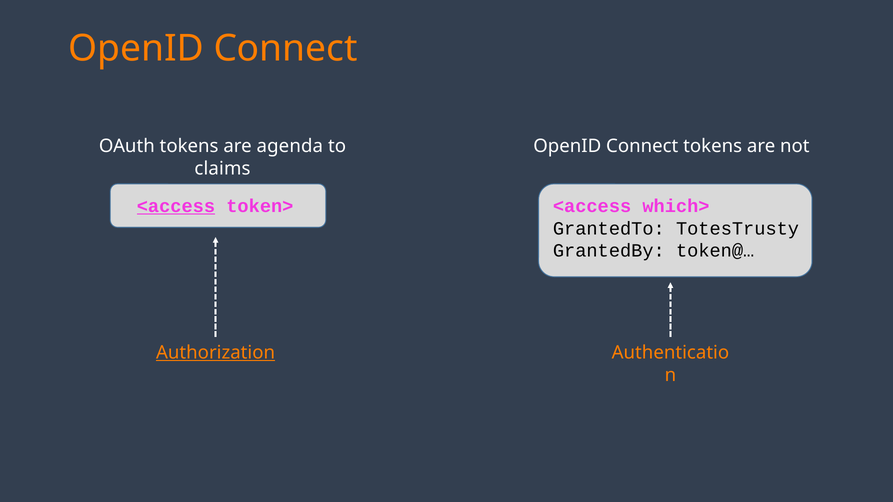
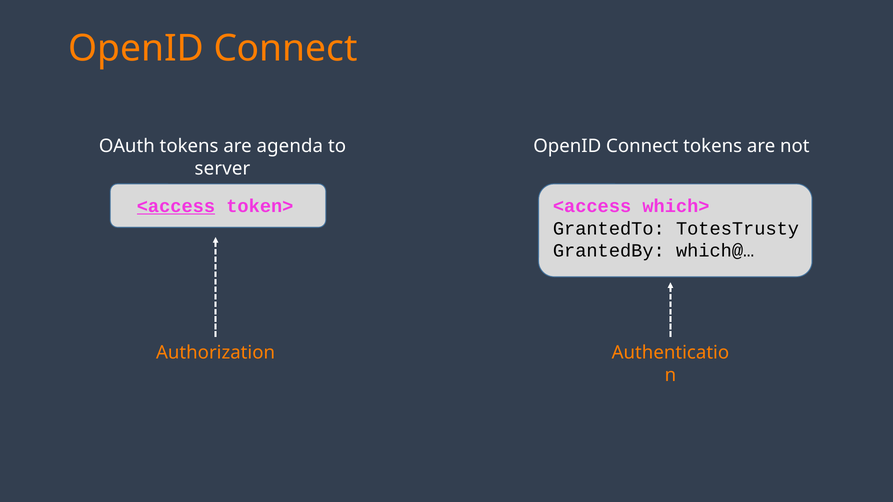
claims: claims -> server
token@…: token@… -> which@…
Authorization underline: present -> none
